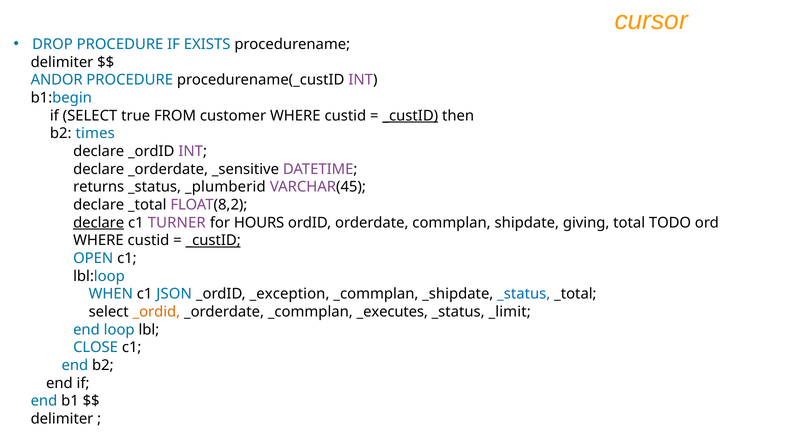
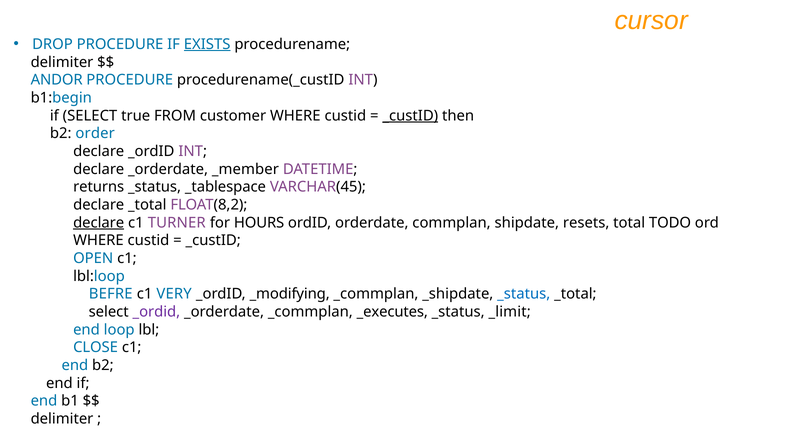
EXISTS underline: none -> present
times: times -> order
_sensitive: _sensitive -> _member
_plumberid: _plumberid -> _tablespace
giving: giving -> resets
_custID at (213, 241) underline: present -> none
WHEN: WHEN -> BEFRE
JSON: JSON -> VERY
_exception: _exception -> _modifying
_ordid at (156, 312) colour: orange -> purple
